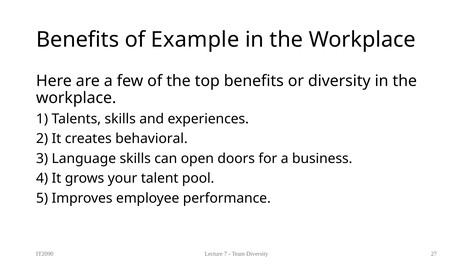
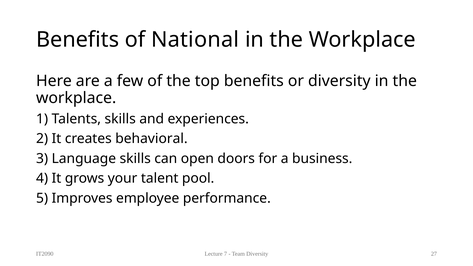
Example: Example -> National
